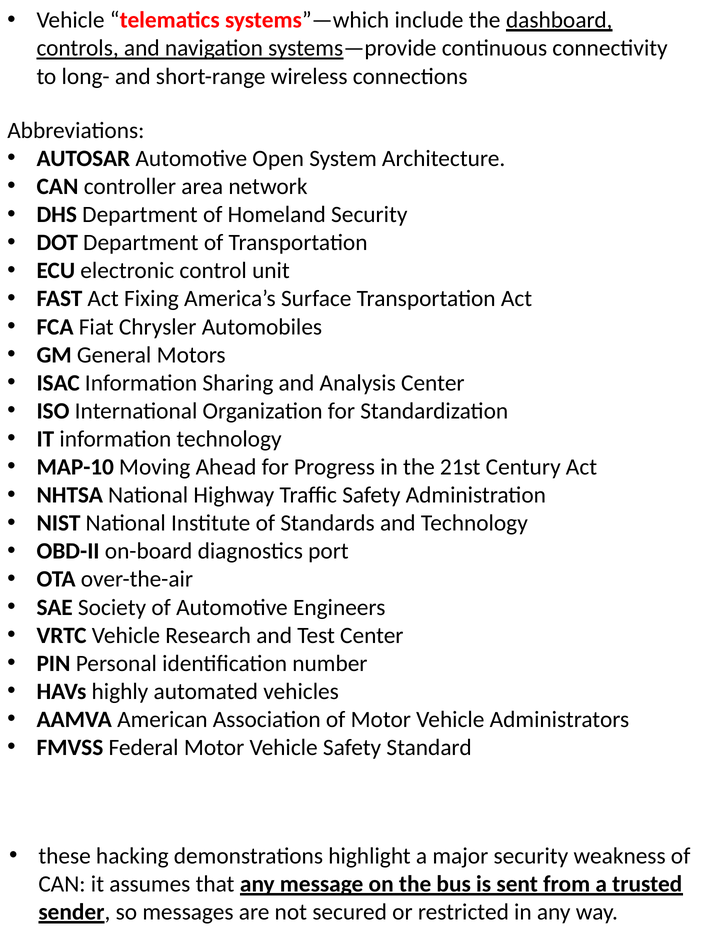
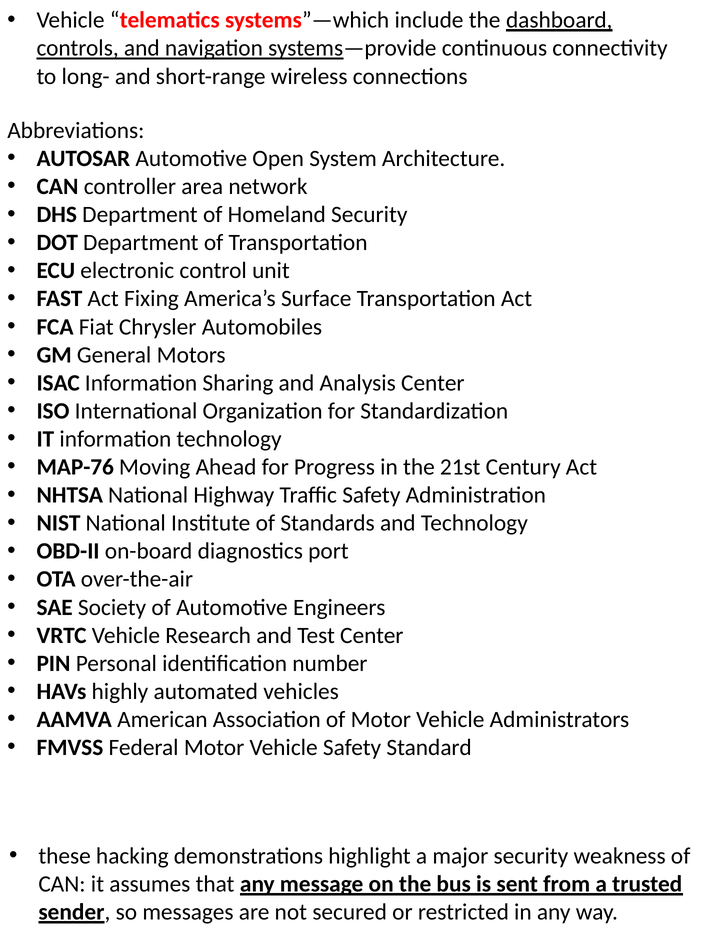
MAP-10: MAP-10 -> MAP-76
